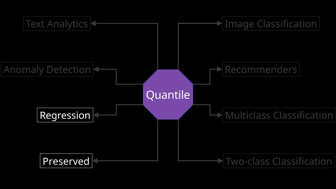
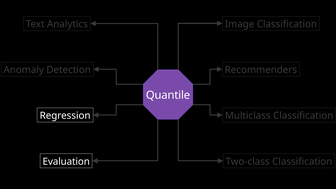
Preserved: Preserved -> Evaluation
